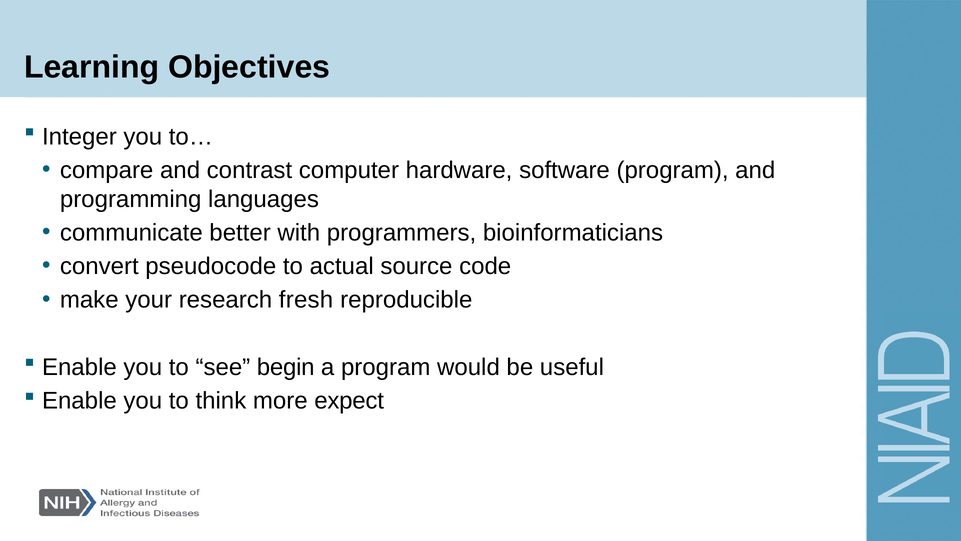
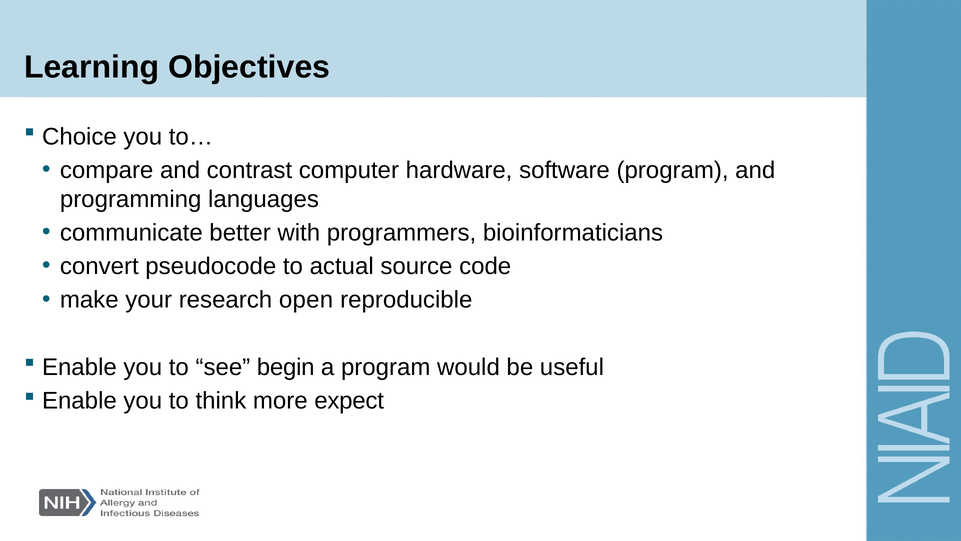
Integer: Integer -> Choice
fresh: fresh -> open
